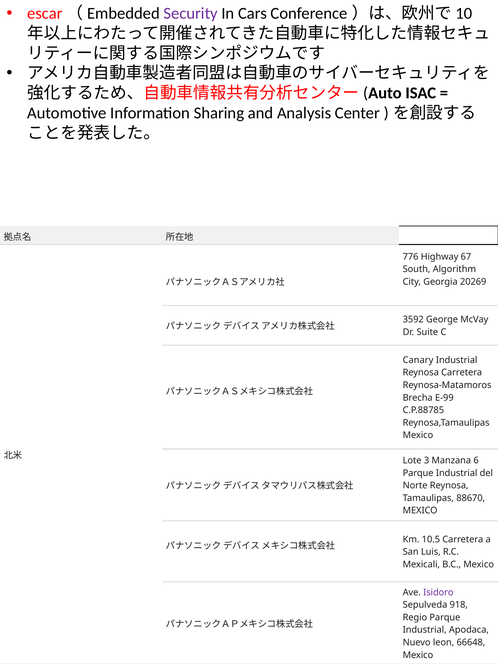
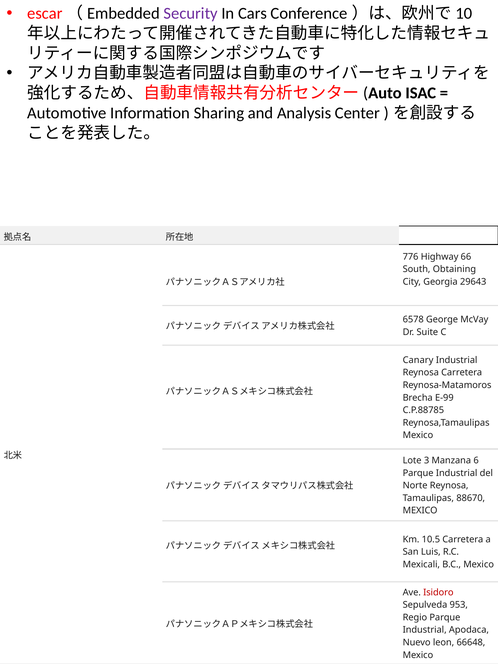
67: 67 -> 66
Algorithm: Algorithm -> Obtaining
20269: 20269 -> 29643
3592: 3592 -> 6578
Isidoro colour: purple -> red
918: 918 -> 953
